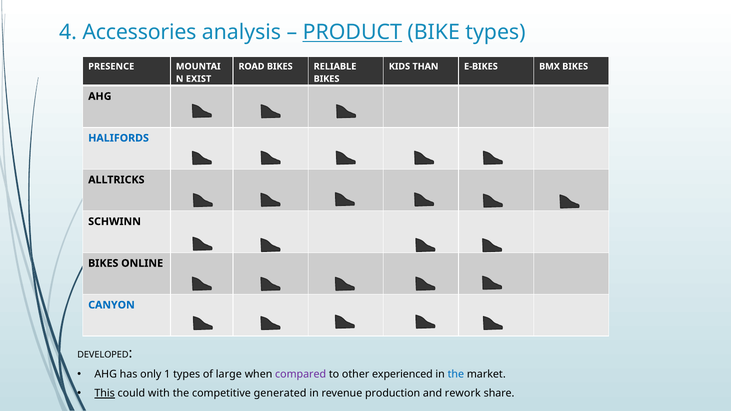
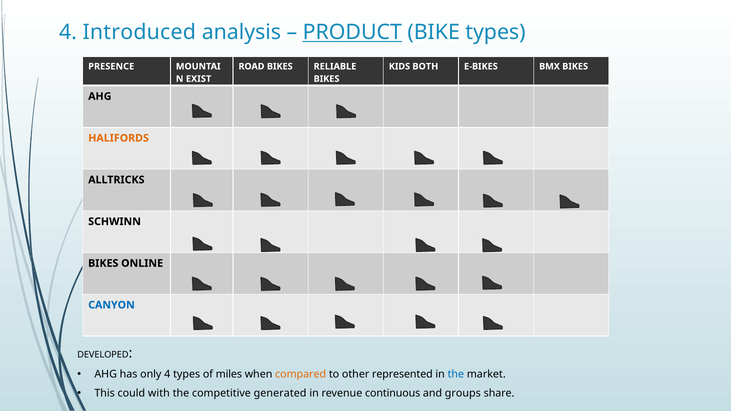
Accessories: Accessories -> Introduced
THAN: THAN -> BOTH
HALIFORDS colour: blue -> orange
only 1: 1 -> 4
large: large -> miles
compared colour: purple -> orange
experienced: experienced -> represented
This underline: present -> none
production: production -> continuous
rework: rework -> groups
